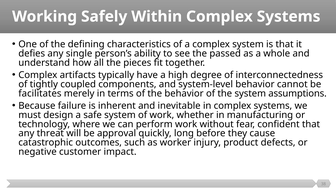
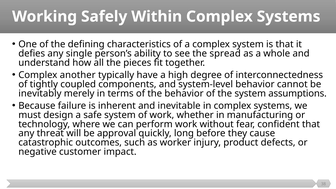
passed: passed -> spread
artifacts: artifacts -> another
facilitates: facilitates -> inevitably
